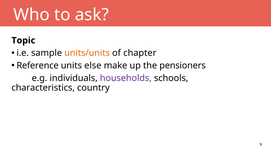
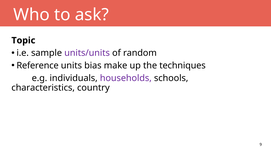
units/units colour: orange -> purple
chapter: chapter -> random
else: else -> bias
pensioners: pensioners -> techniques
